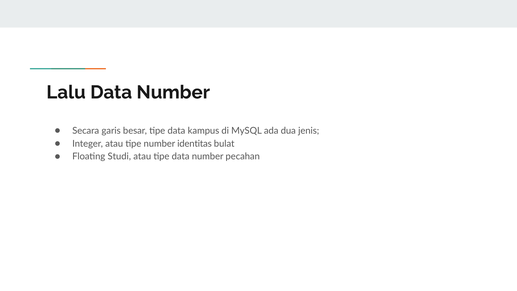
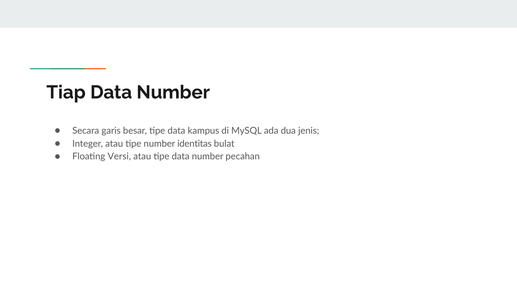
Lalu: Lalu -> Tiap
Studi: Studi -> Versi
